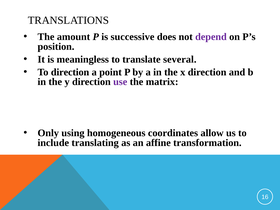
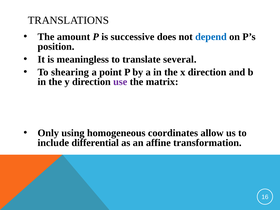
depend colour: purple -> blue
To direction: direction -> shearing
translating: translating -> differential
